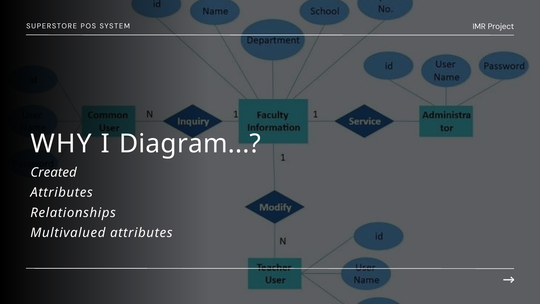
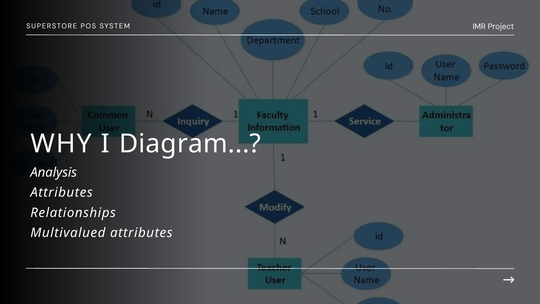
Created: Created -> Analysis
